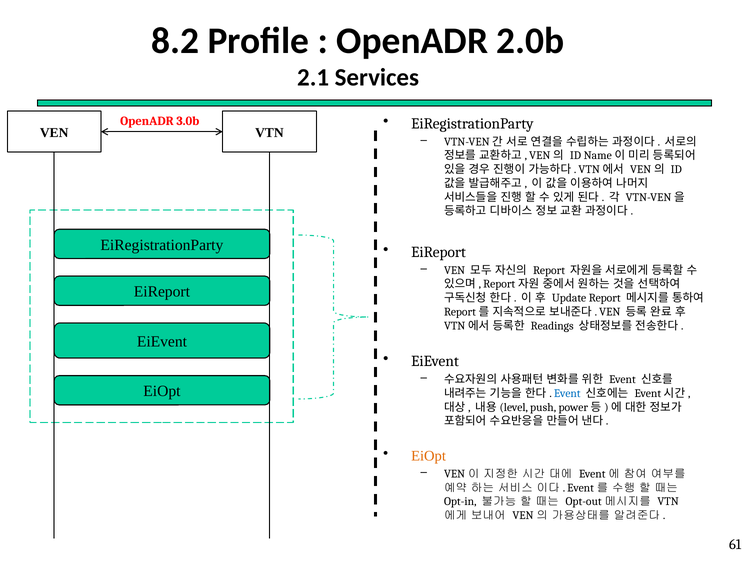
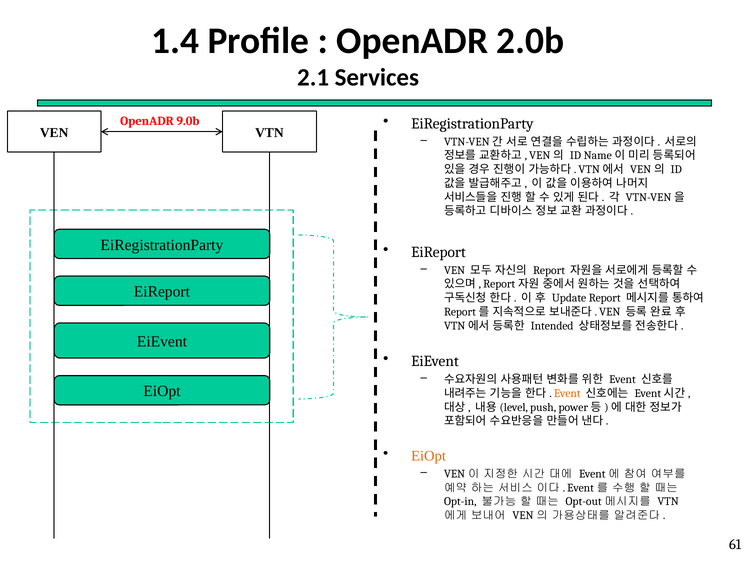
8.2: 8.2 -> 1.4
3.0b: 3.0b -> 9.0b
Readings: Readings -> Intended
Event at (567, 393) colour: blue -> orange
